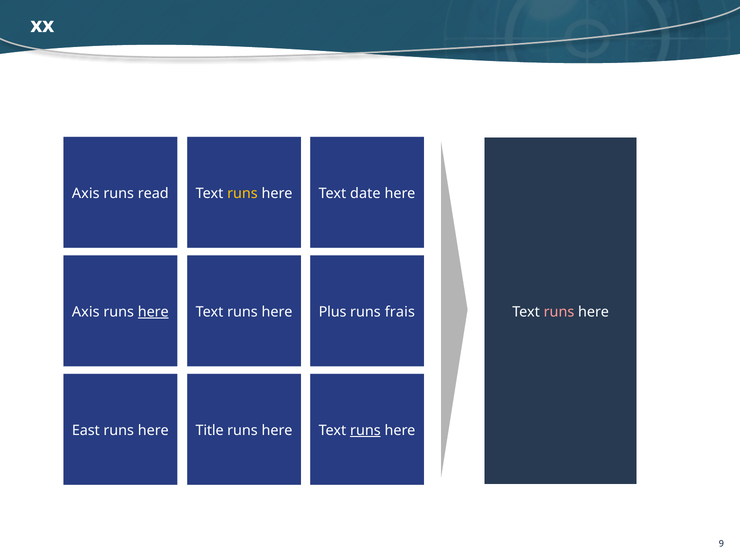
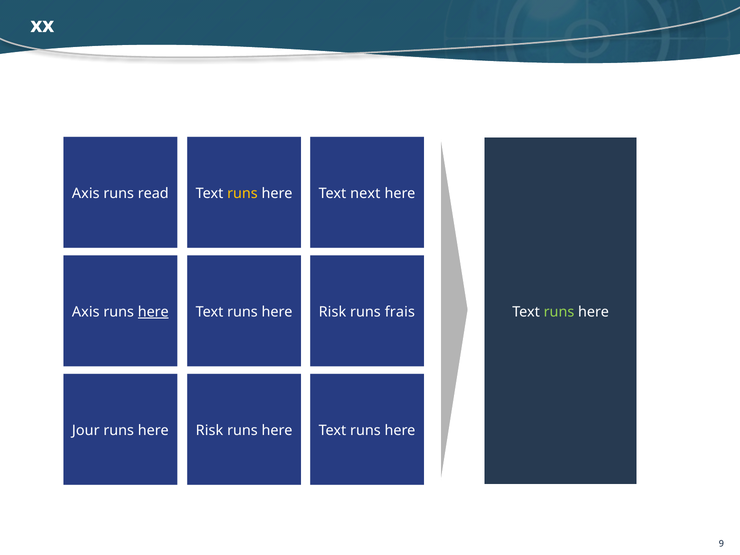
date: date -> next
Text runs here Plus: Plus -> Risk
runs at (559, 312) colour: pink -> light green
East: East -> Jour
Title at (210, 430): Title -> Risk
runs at (365, 430) underline: present -> none
